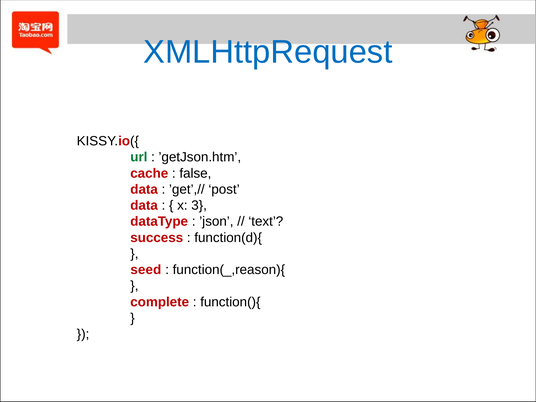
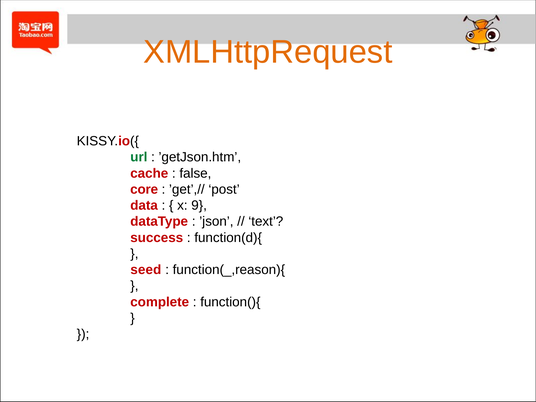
XMLHttpRequest colour: blue -> orange
data at (144, 189): data -> core
3: 3 -> 9
